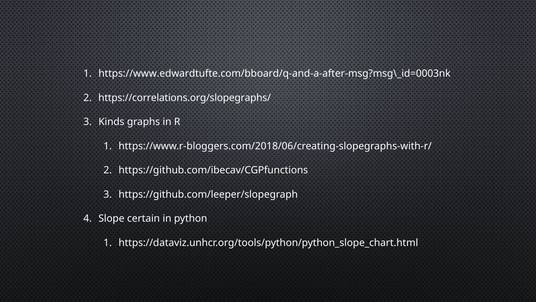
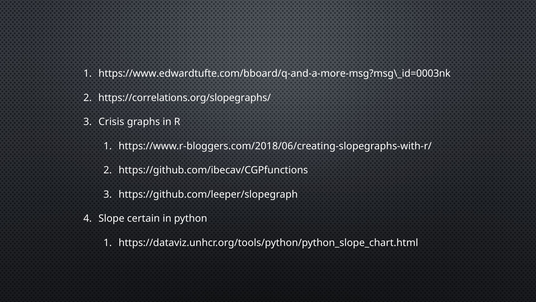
https://www.edwardtufte.com/bboard/q-and-a-after-msg?msg\_id=0003nk: https://www.edwardtufte.com/bboard/q-and-a-after-msg?msg\_id=0003nk -> https://www.edwardtufte.com/bboard/q-and-a-more-msg?msg\_id=0003nk
Kinds: Kinds -> Crisis
